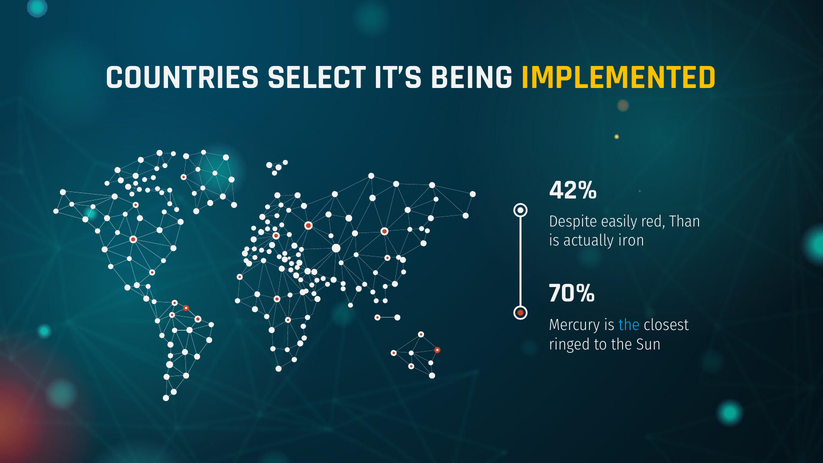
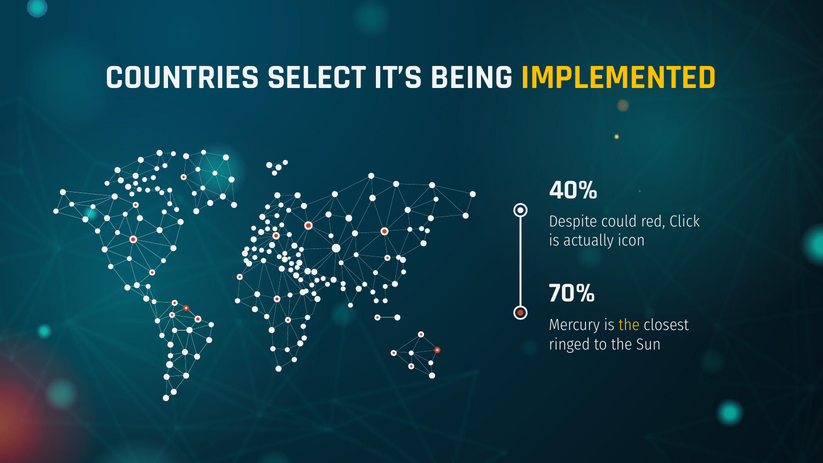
42%: 42% -> 40%
easily: easily -> could
Than: Than -> Click
iron: iron -> icon
the at (629, 325) colour: light blue -> yellow
